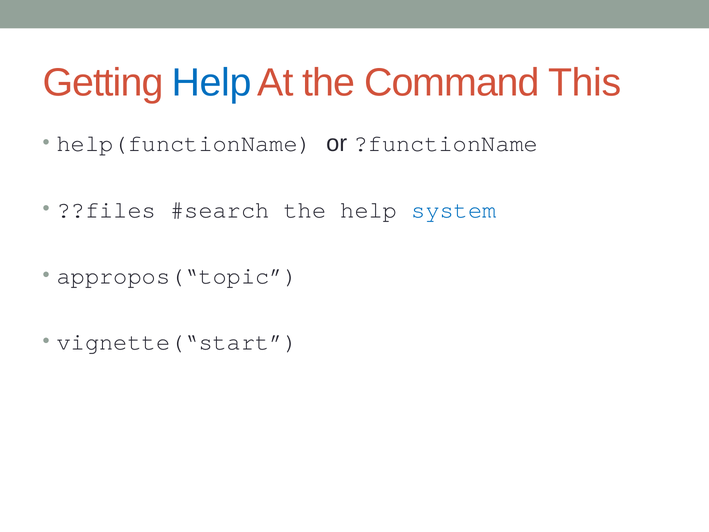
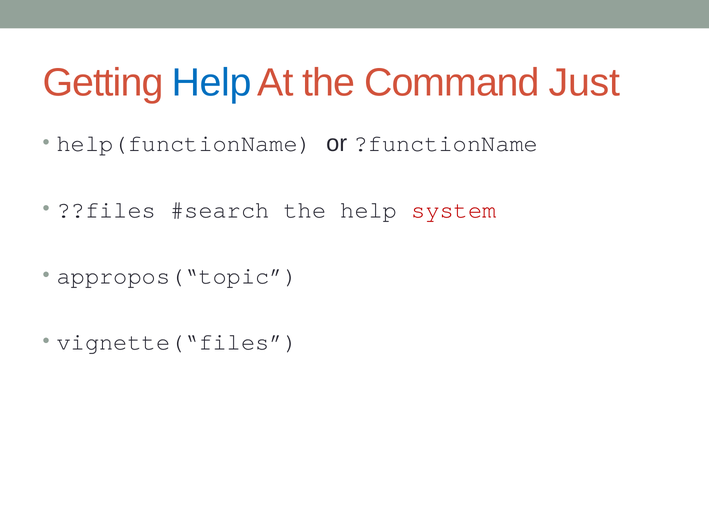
This: This -> Just
system colour: blue -> red
vignette(“start: vignette(“start -> vignette(“files
